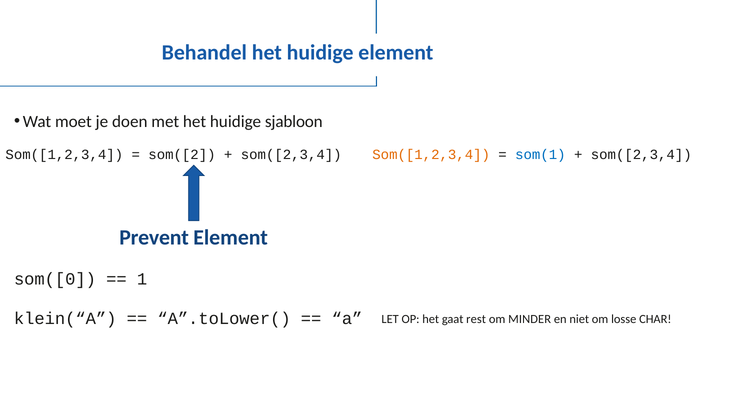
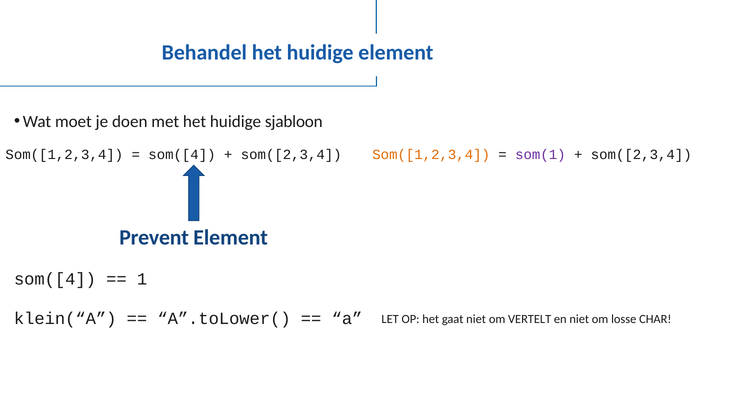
som([2 at (182, 155): som([2 -> som([4
som(1 colour: blue -> purple
som([0 at (55, 279): som([0 -> som([4
gaat rest: rest -> niet
MINDER: MINDER -> VERTELT
